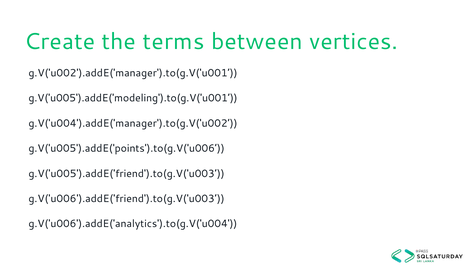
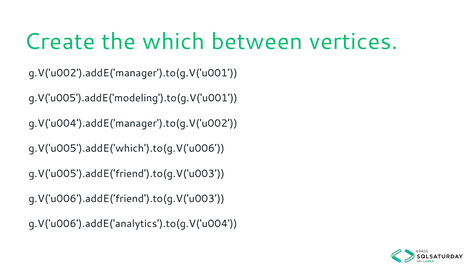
terms: terms -> which
g.V('u005').addE('points').to(g.V('u006: g.V('u005').addE('points').to(g.V('u006 -> g.V('u005').addE('which').to(g.V('u006
